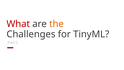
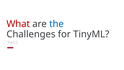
the colour: orange -> blue
